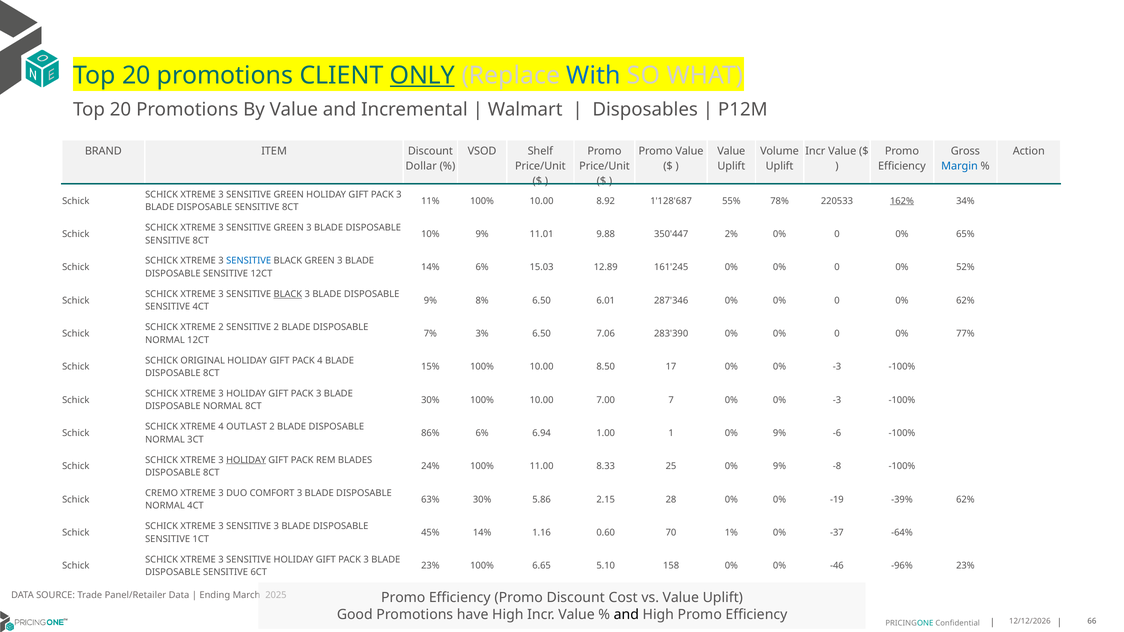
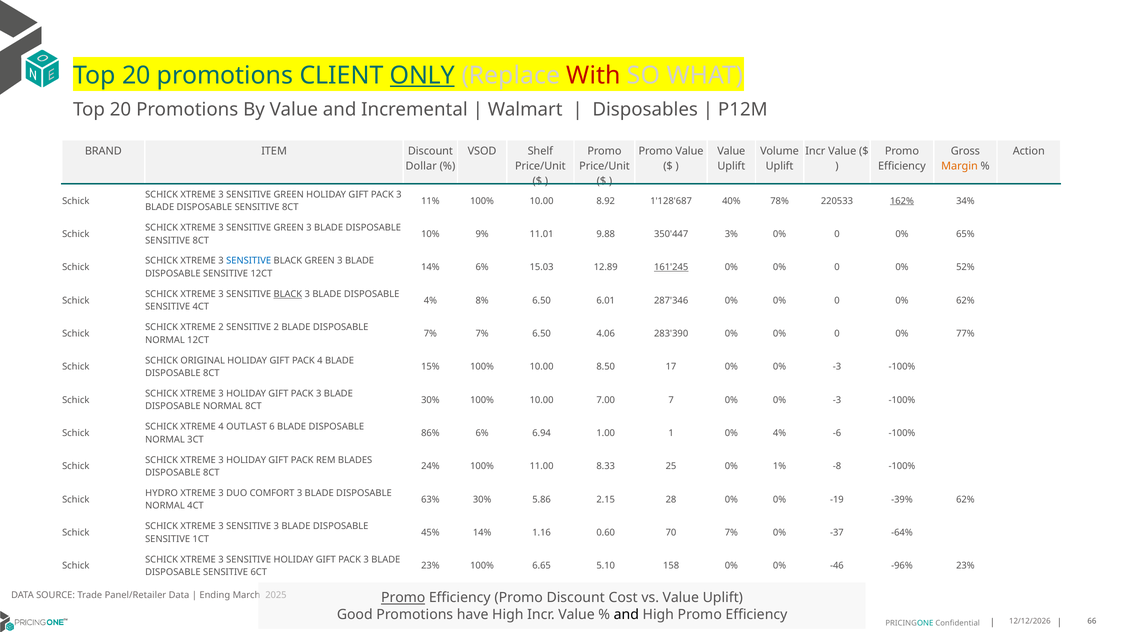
With colour: blue -> red
Margin colour: blue -> orange
55%: 55% -> 40%
2%: 2% -> 3%
161'245 underline: none -> present
9% at (430, 301): 9% -> 4%
7% 3%: 3% -> 7%
7.06: 7.06 -> 4.06
OUTLAST 2: 2 -> 6
1 0% 9%: 9% -> 4%
HOLIDAY at (246, 460) underline: present -> none
25 0% 9%: 9% -> 1%
CREMO: CREMO -> HYDRO
70 1%: 1% -> 7%
Promo at (403, 598) underline: none -> present
